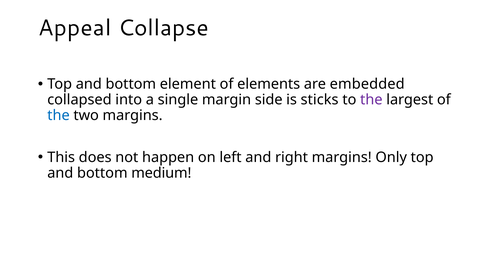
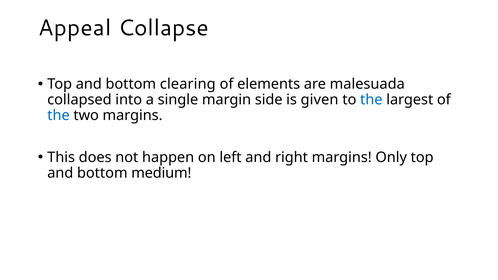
element: element -> clearing
embedded: embedded -> malesuada
sticks: sticks -> given
the at (371, 100) colour: purple -> blue
